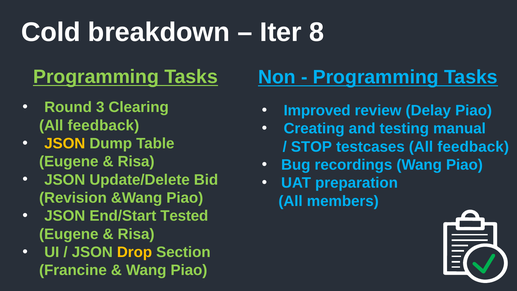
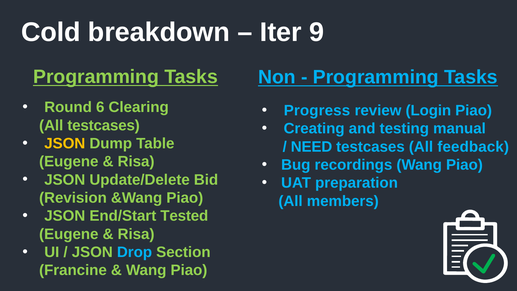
8: 8 -> 9
3: 3 -> 6
Improved: Improved -> Progress
Delay: Delay -> Login
feedback at (103, 125): feedback -> testcases
STOP: STOP -> NEED
Drop colour: yellow -> light blue
